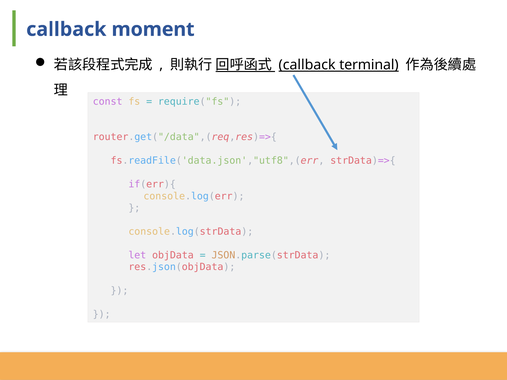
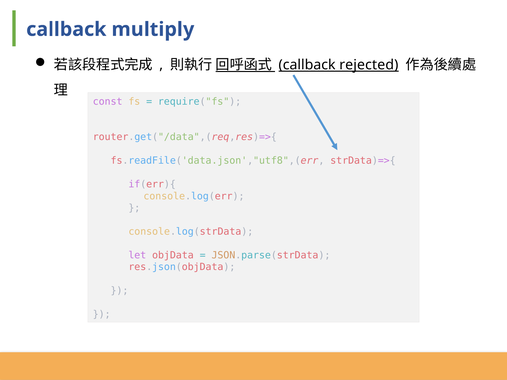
moment: moment -> multiply
terminal: terminal -> rejected
